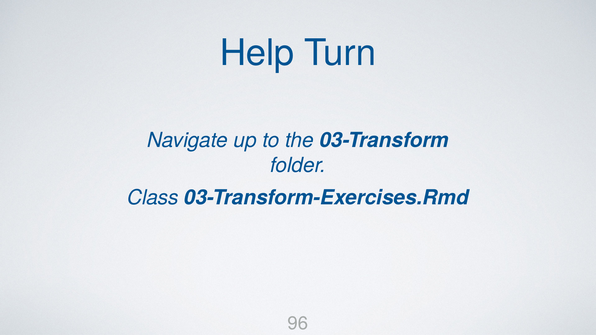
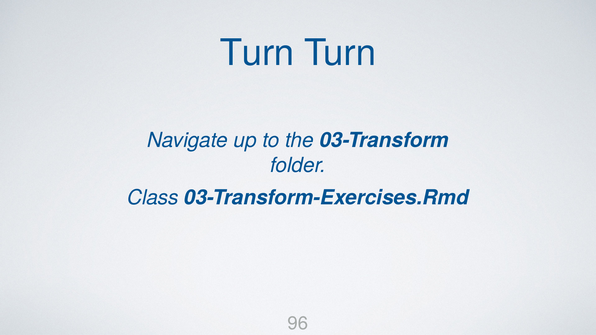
Help at (257, 53): Help -> Turn
